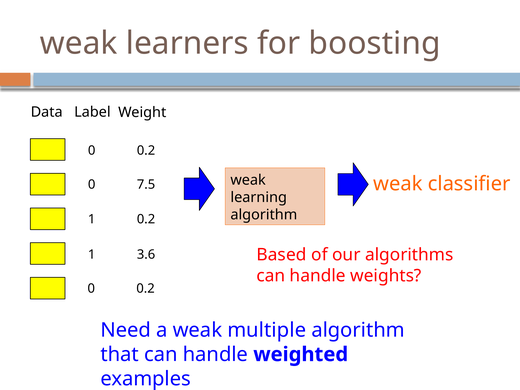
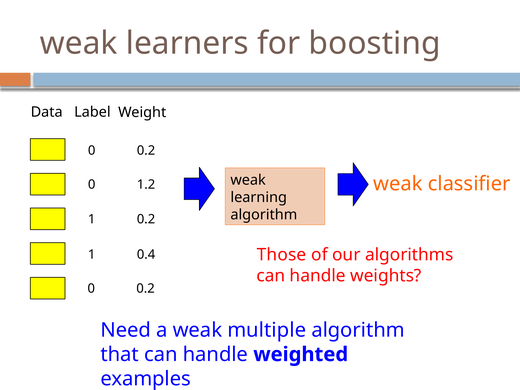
7.5: 7.5 -> 1.2
Based: Based -> Those
3.6: 3.6 -> 0.4
